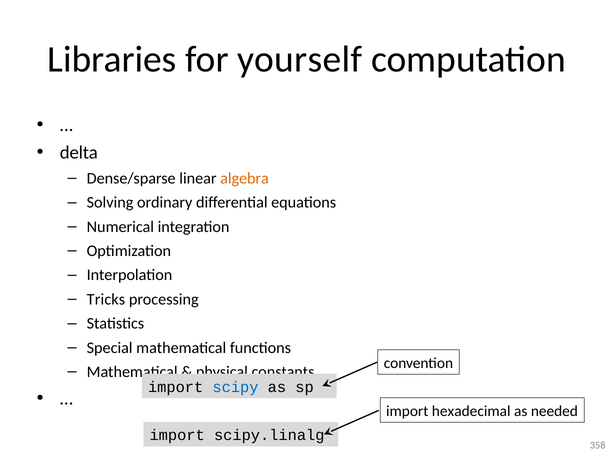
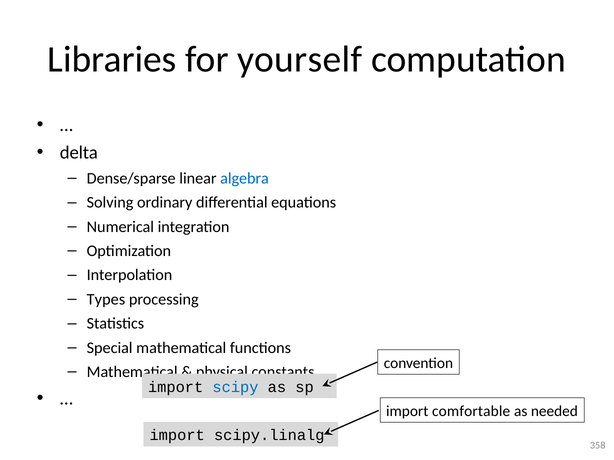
algebra colour: orange -> blue
Tricks: Tricks -> Types
hexadecimal: hexadecimal -> comfortable
